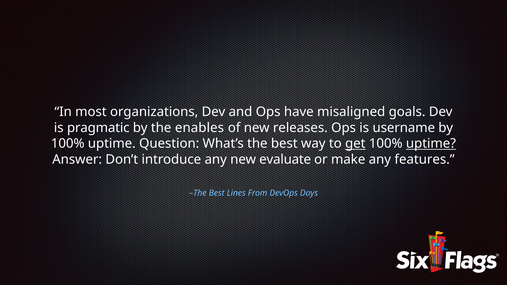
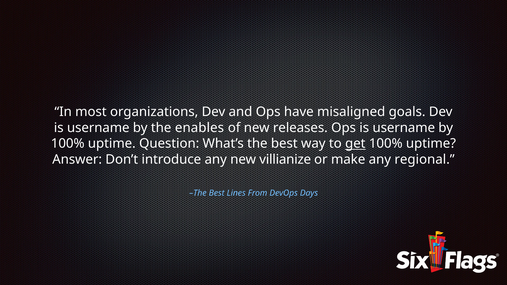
pragmatic at (98, 128): pragmatic -> username
uptime at (431, 144) underline: present -> none
evaluate: evaluate -> villianize
features: features -> regional
